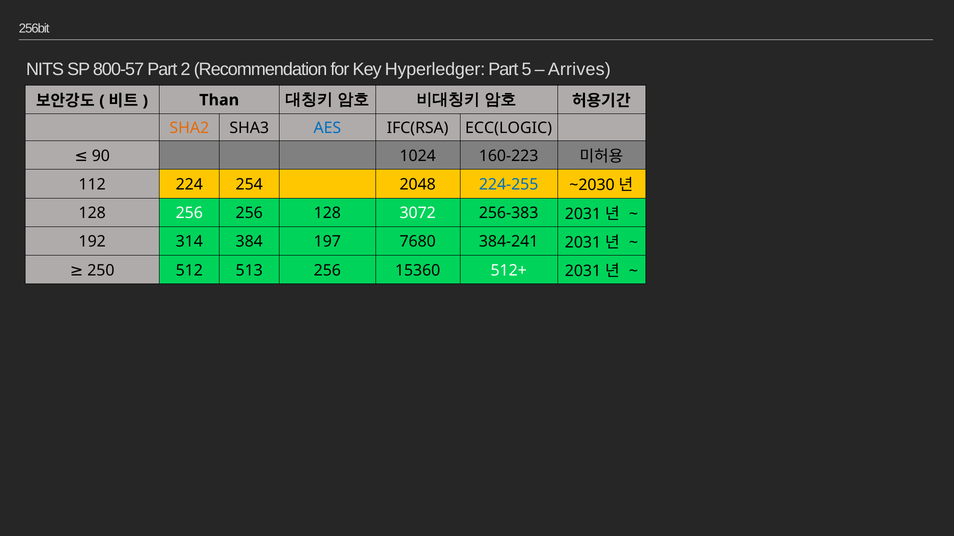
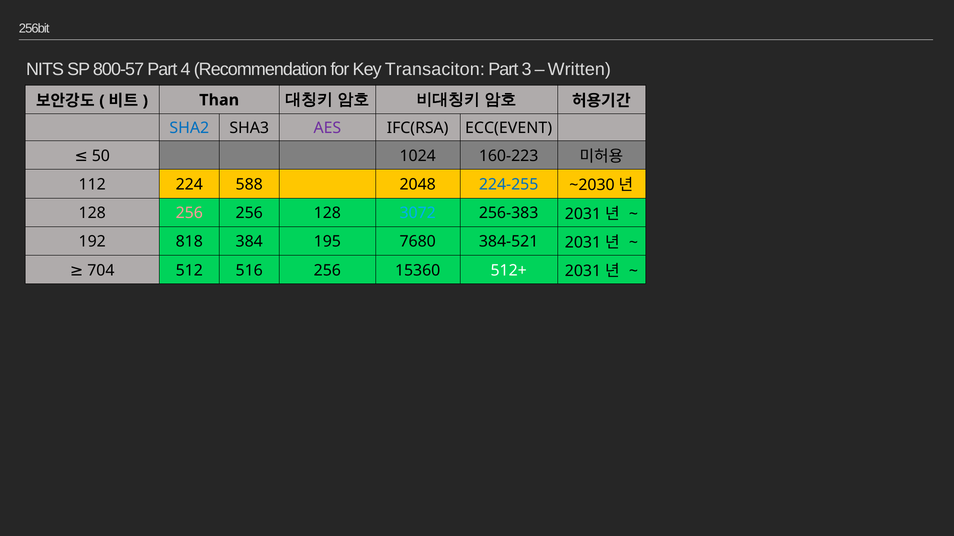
2: 2 -> 4
Hyperledger: Hyperledger -> Transaciton
5: 5 -> 3
Arrives: Arrives -> Written
SHA2 colour: orange -> blue
AES colour: blue -> purple
ECC(LOGIC: ECC(LOGIC -> ECC(EVENT
90: 90 -> 50
254: 254 -> 588
256 at (189, 213) colour: white -> pink
3072 colour: white -> light blue
314: 314 -> 818
197: 197 -> 195
384-241: 384-241 -> 384-521
250: 250 -> 704
513: 513 -> 516
